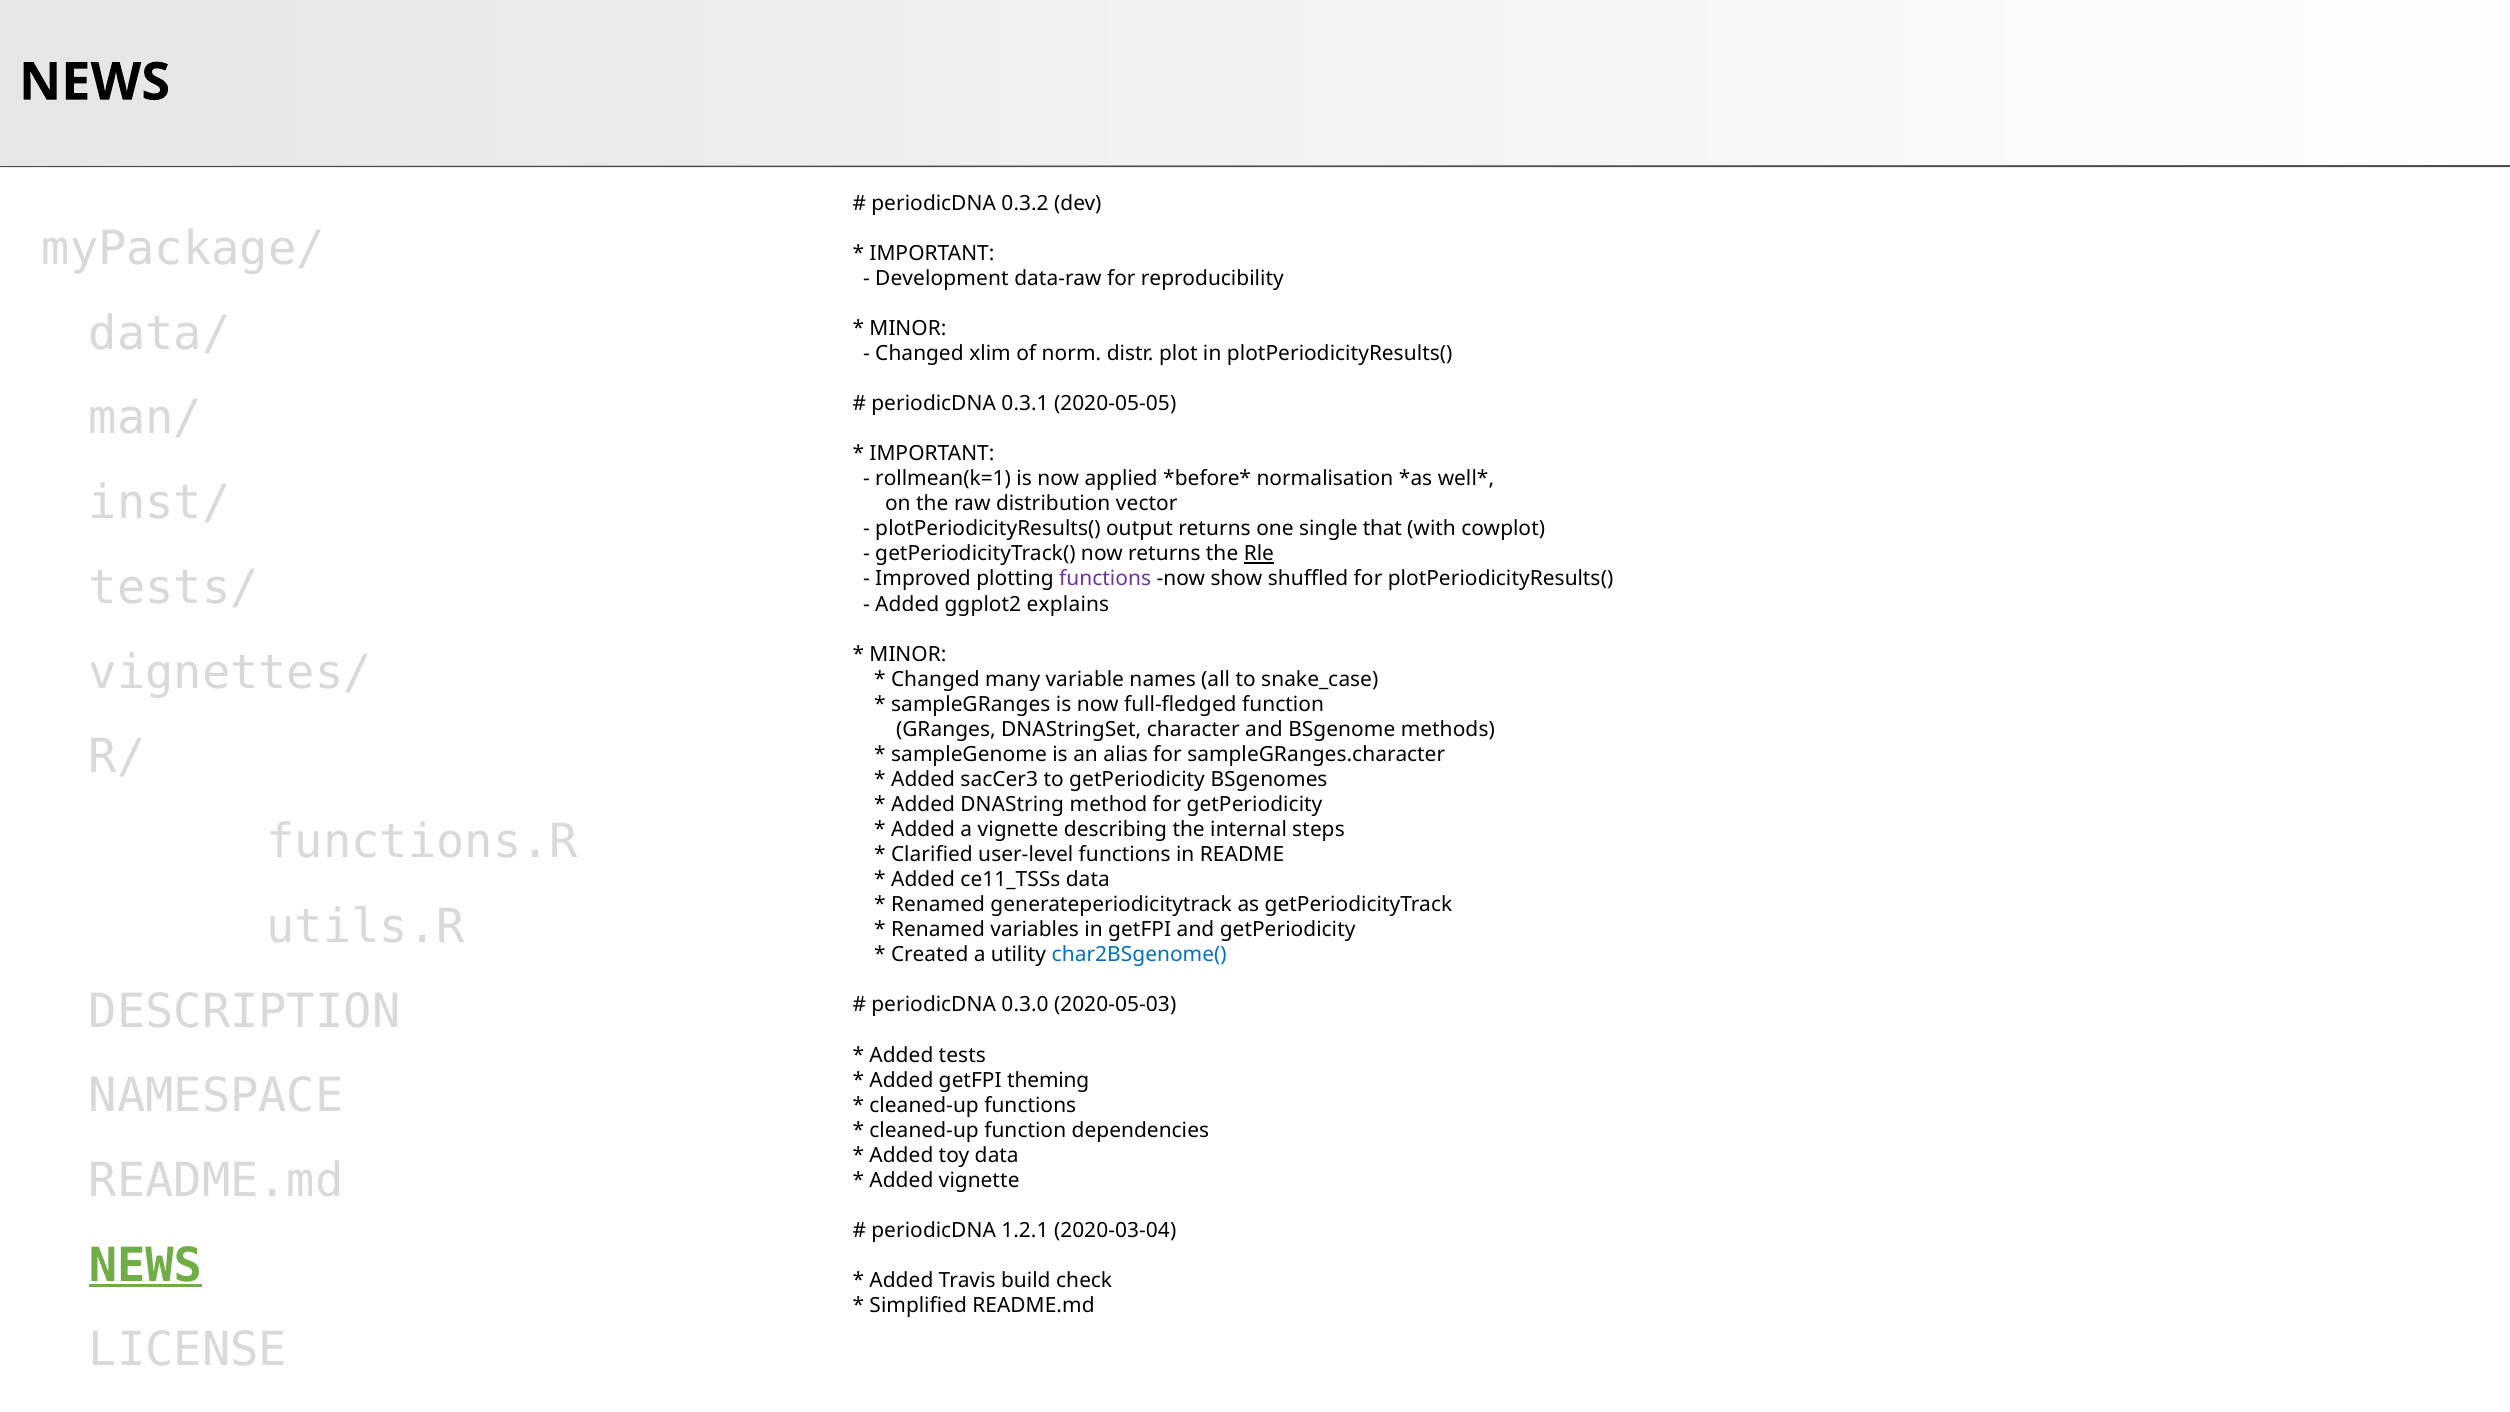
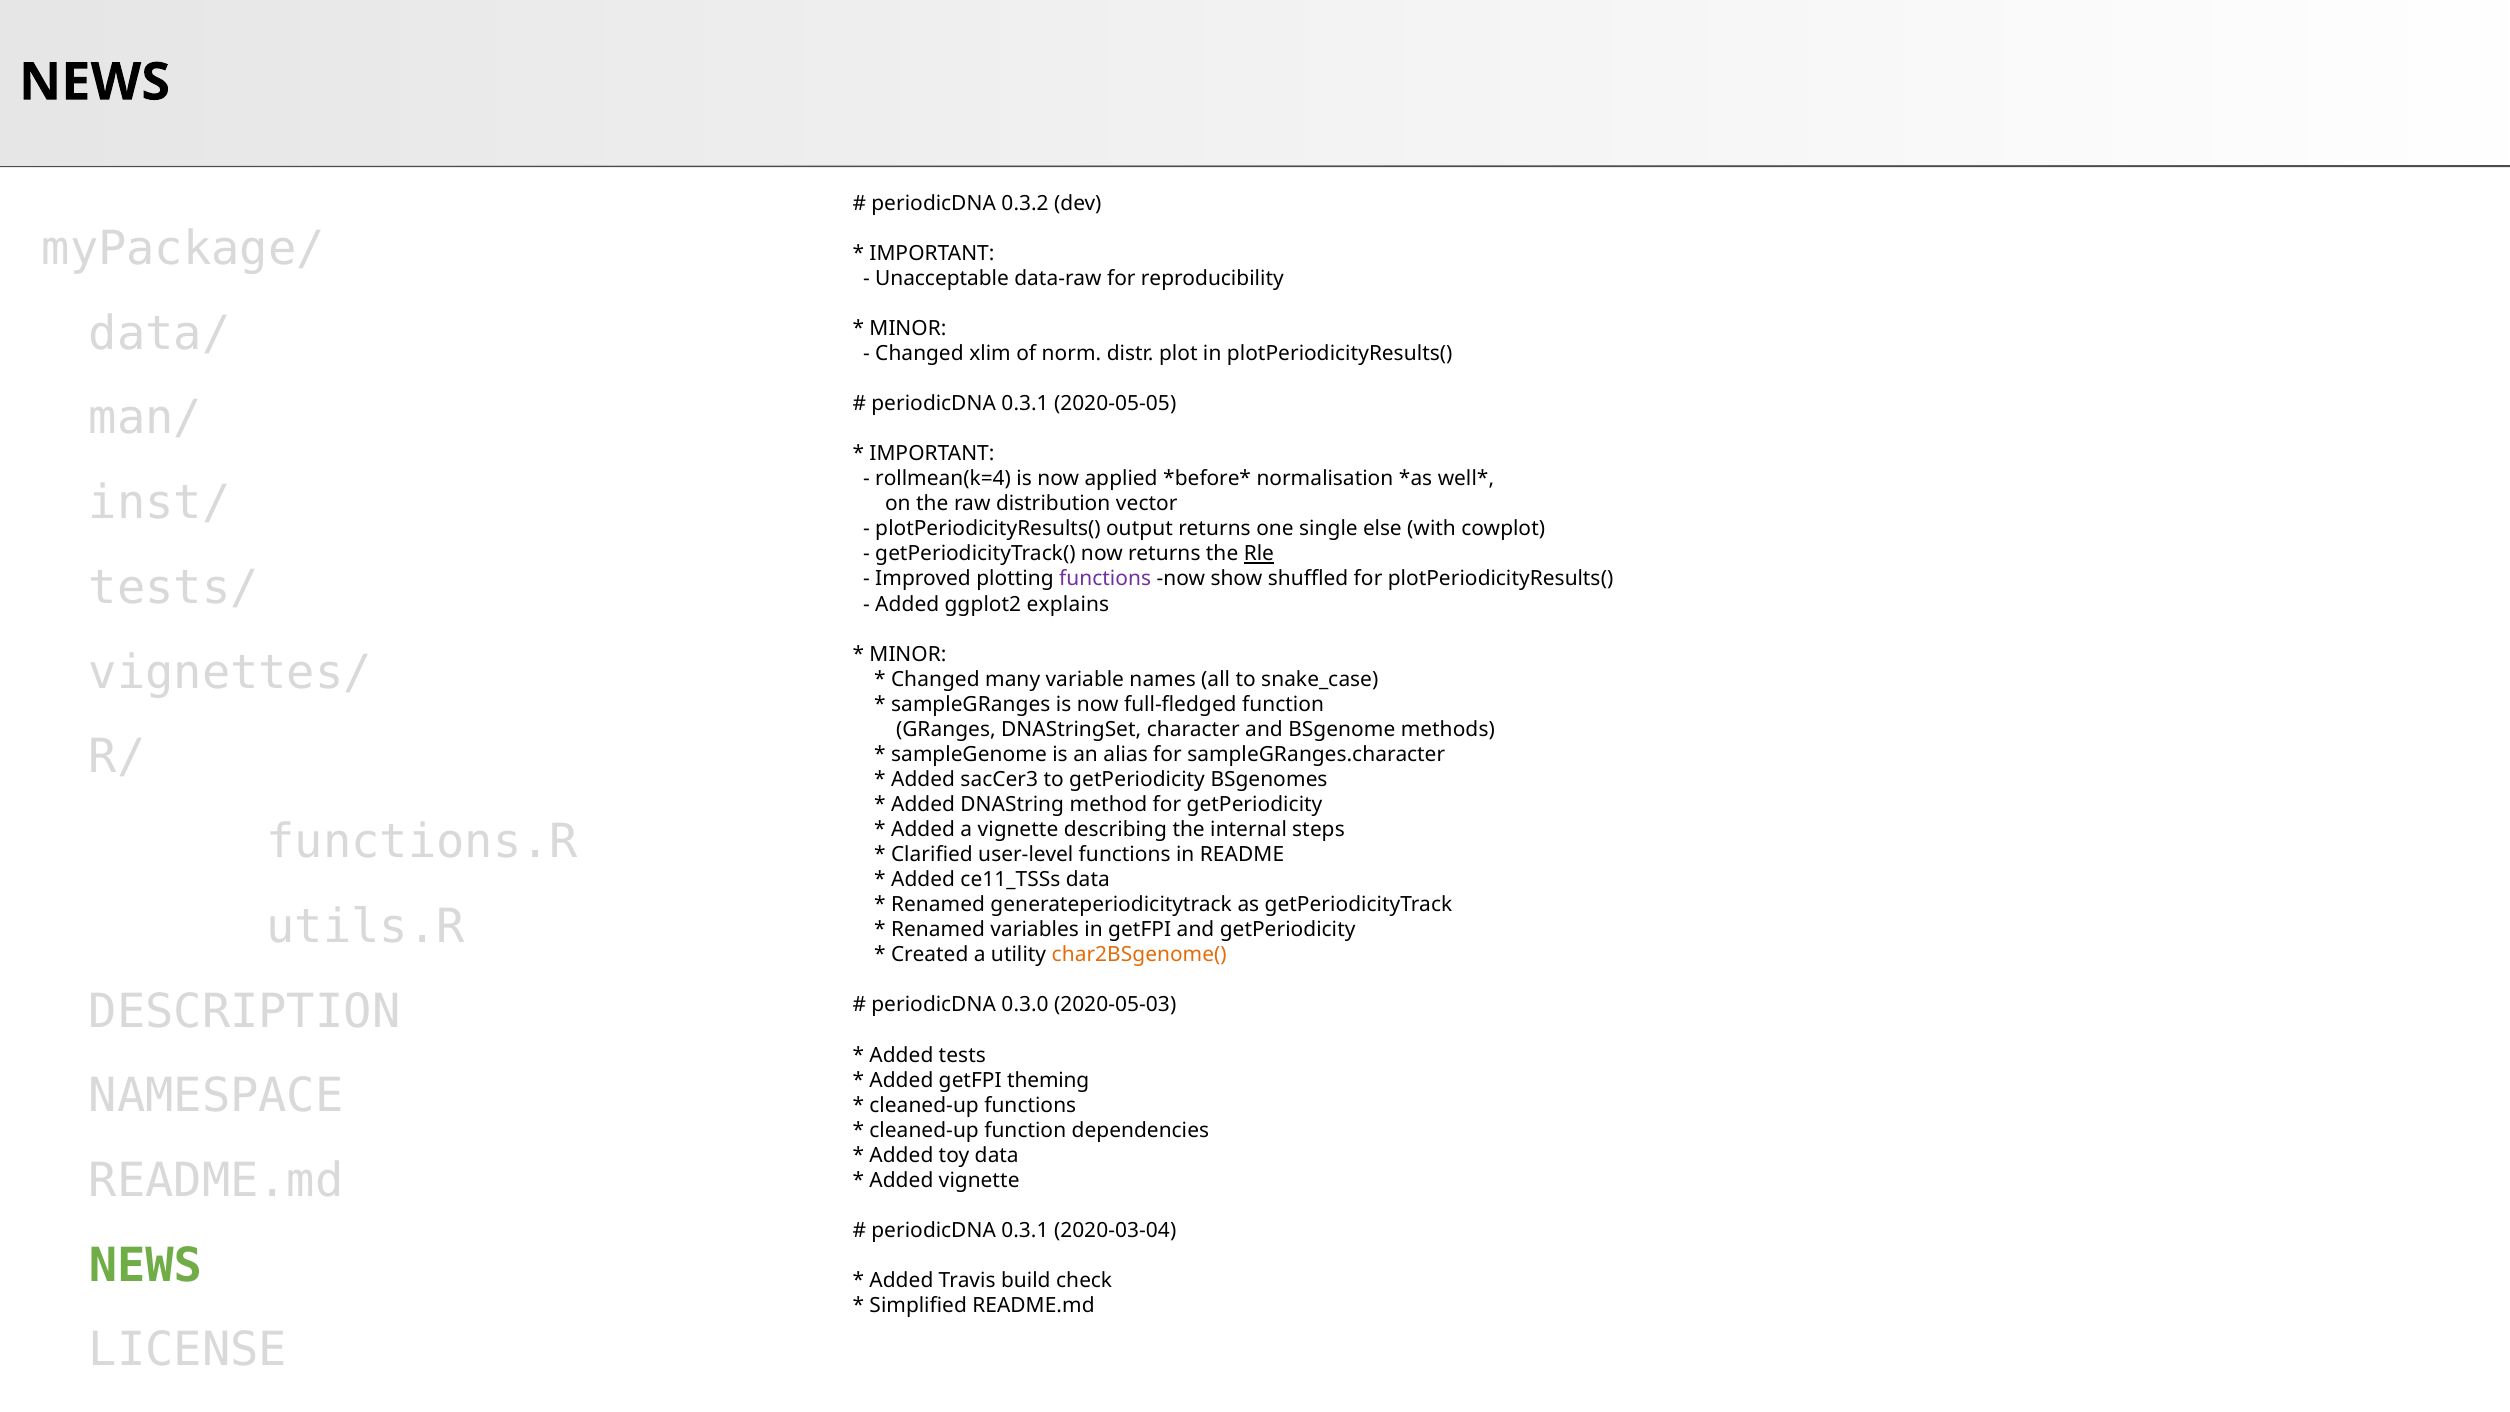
Development: Development -> Unacceptable
rollmean(k=1: rollmean(k=1 -> rollmean(k=4
that: that -> else
char2BSgenome( colour: blue -> orange
1.2.1 at (1025, 1230): 1.2.1 -> 0.3.1
NEWS at (145, 1266) underline: present -> none
